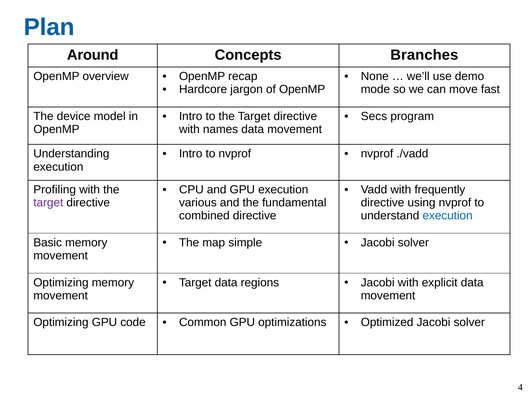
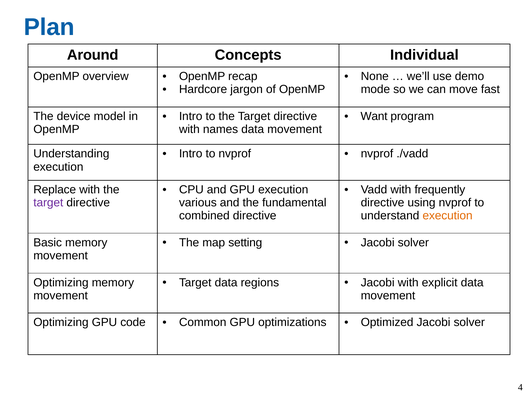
Branches: Branches -> Individual
Secs: Secs -> Want
Profiling: Profiling -> Replace
execution at (448, 216) colour: blue -> orange
simple: simple -> setting
